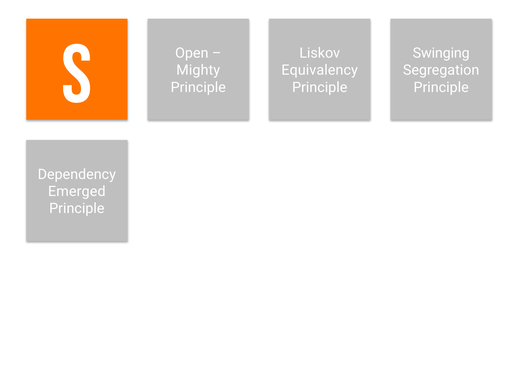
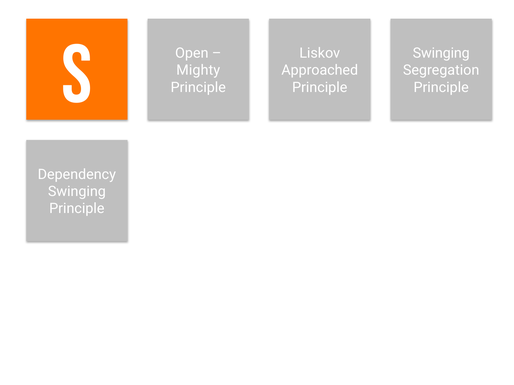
Equivalency: Equivalency -> Approached
Emerged at (77, 192): Emerged -> Swinging
